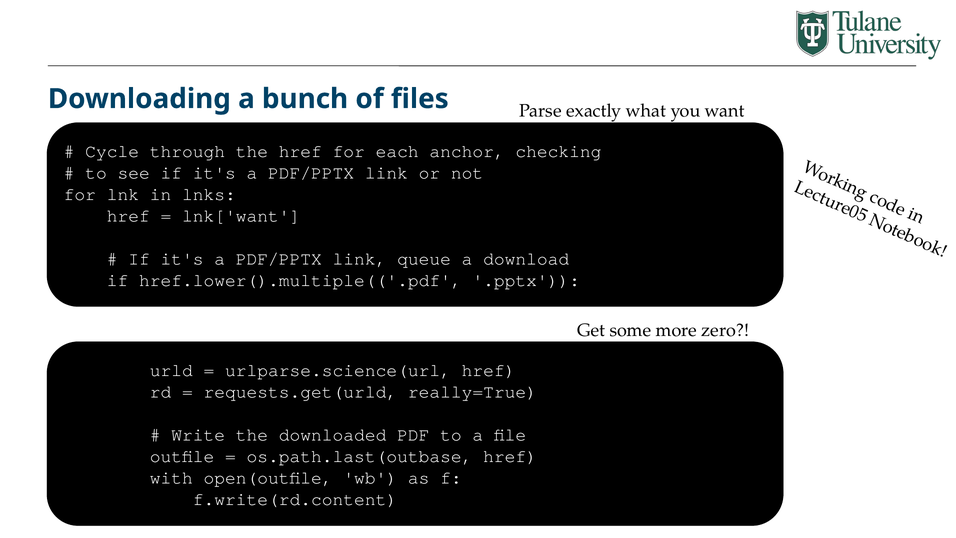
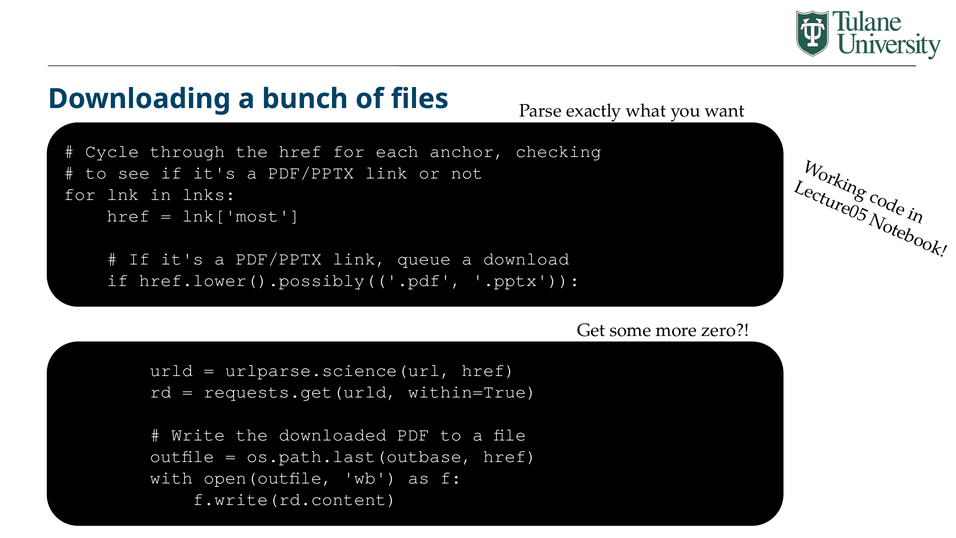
lnk['want: lnk['want -> lnk['most
href.lower().multiple(('.pdf: href.lower().multiple(('.pdf -> href.lower().possibly(('.pdf
really=True: really=True -> within=True
